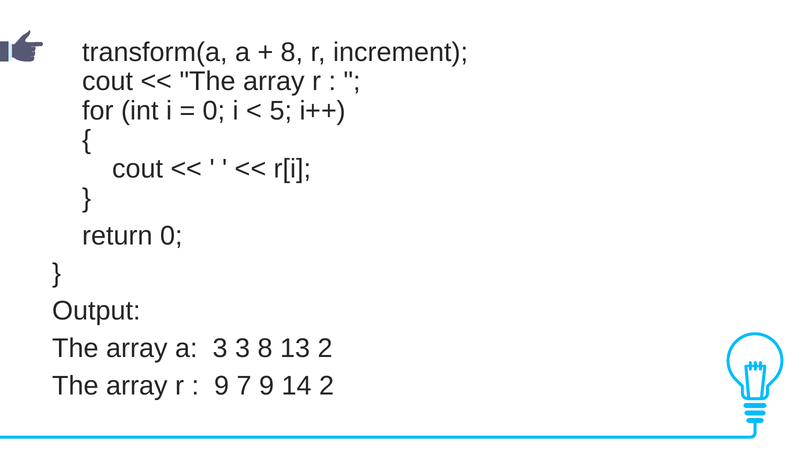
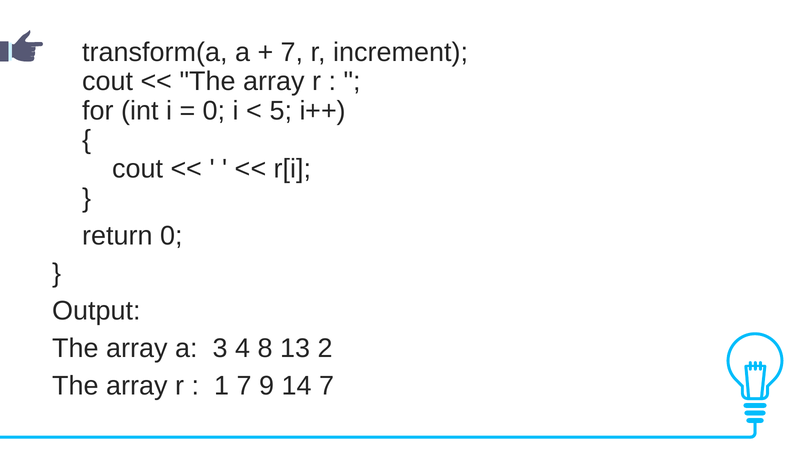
8 at (292, 52): 8 -> 7
3 3: 3 -> 4
9 at (222, 386): 9 -> 1
14 2: 2 -> 7
